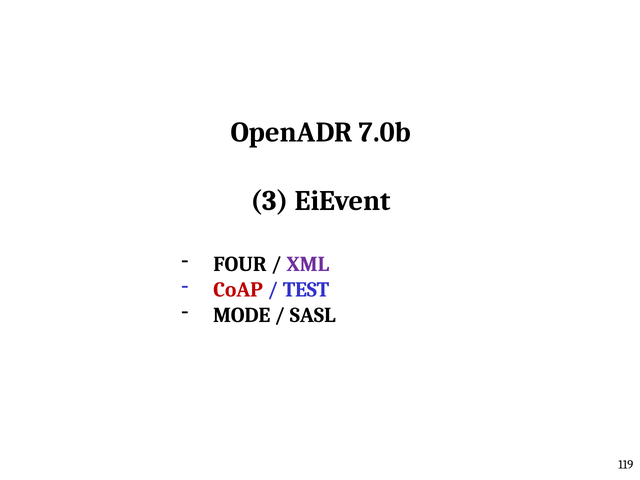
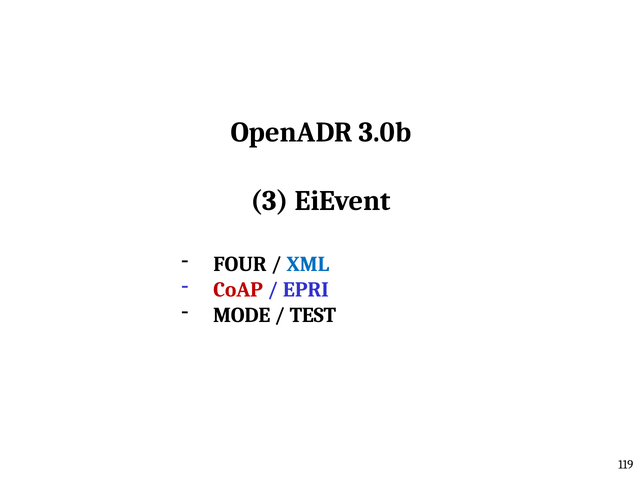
7.0b: 7.0b -> 3.0b
XML colour: purple -> blue
TEST: TEST -> EPRI
SASL: SASL -> TEST
